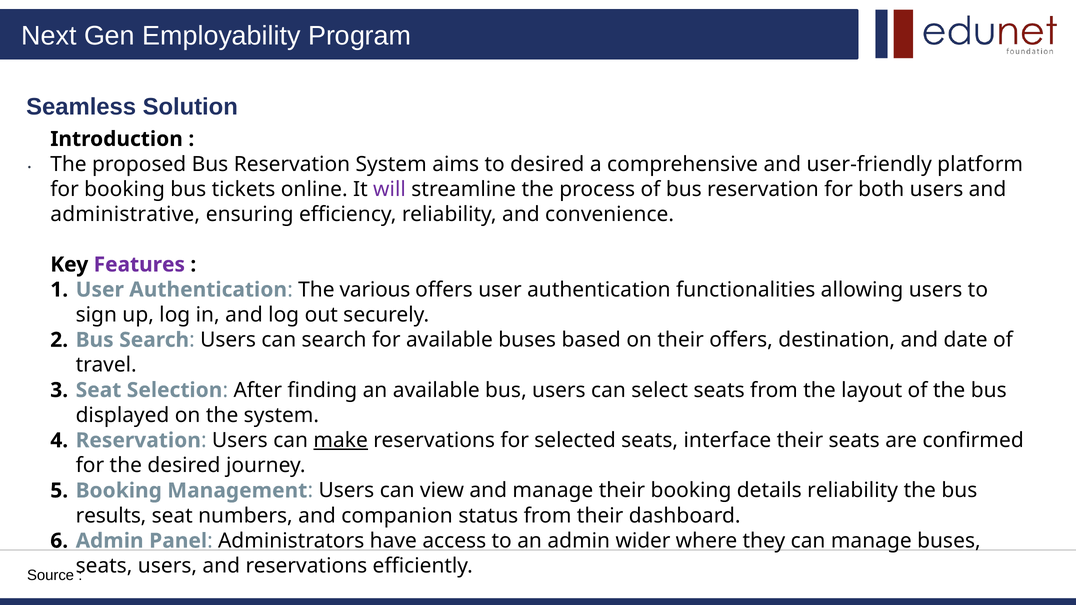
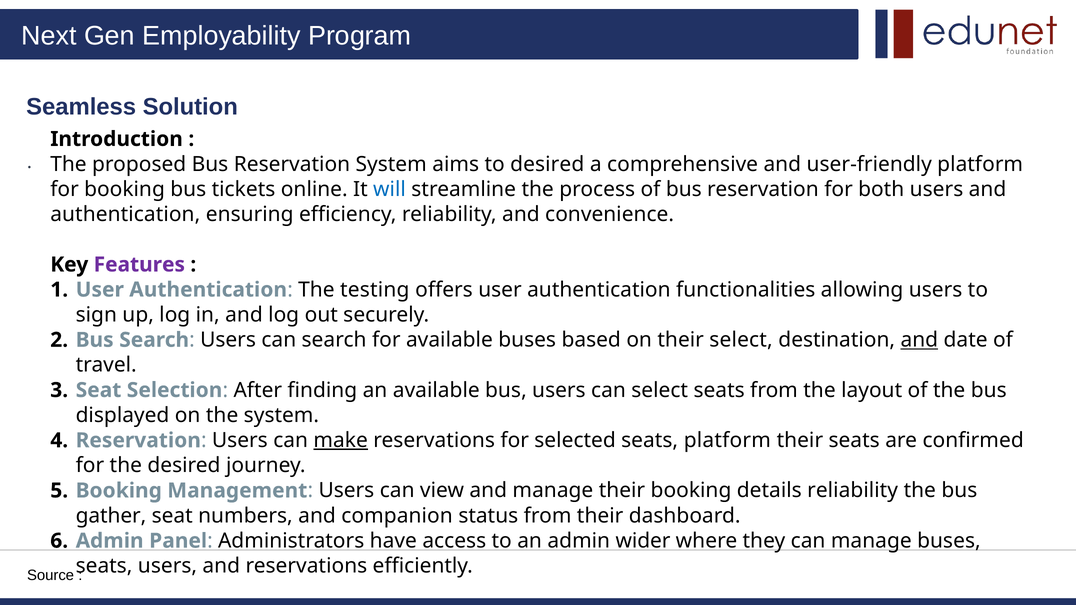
will colour: purple -> blue
administrative at (125, 214): administrative -> authentication
various: various -> testing
their offers: offers -> select
and at (919, 340) underline: none -> present
seats interface: interface -> platform
results: results -> gather
